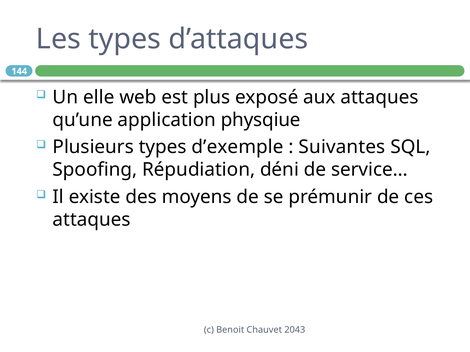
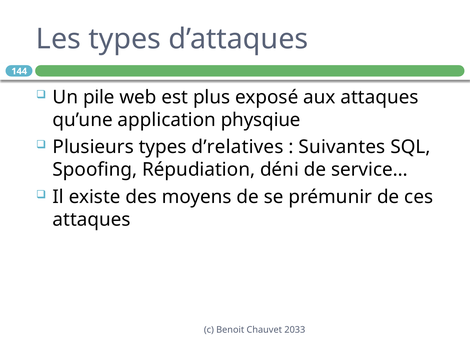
elle: elle -> pile
d’exemple: d’exemple -> d’relatives
2043: 2043 -> 2033
